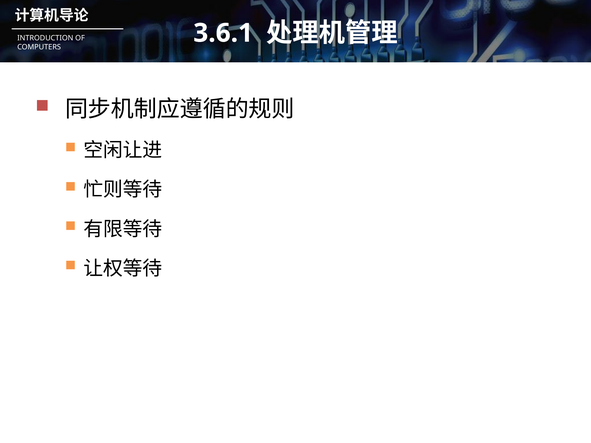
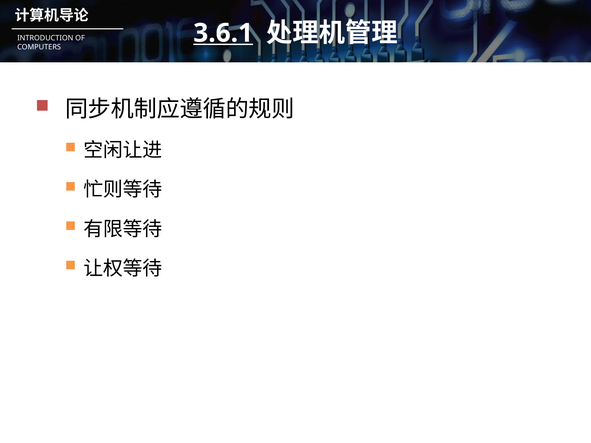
3.6.1 underline: none -> present
